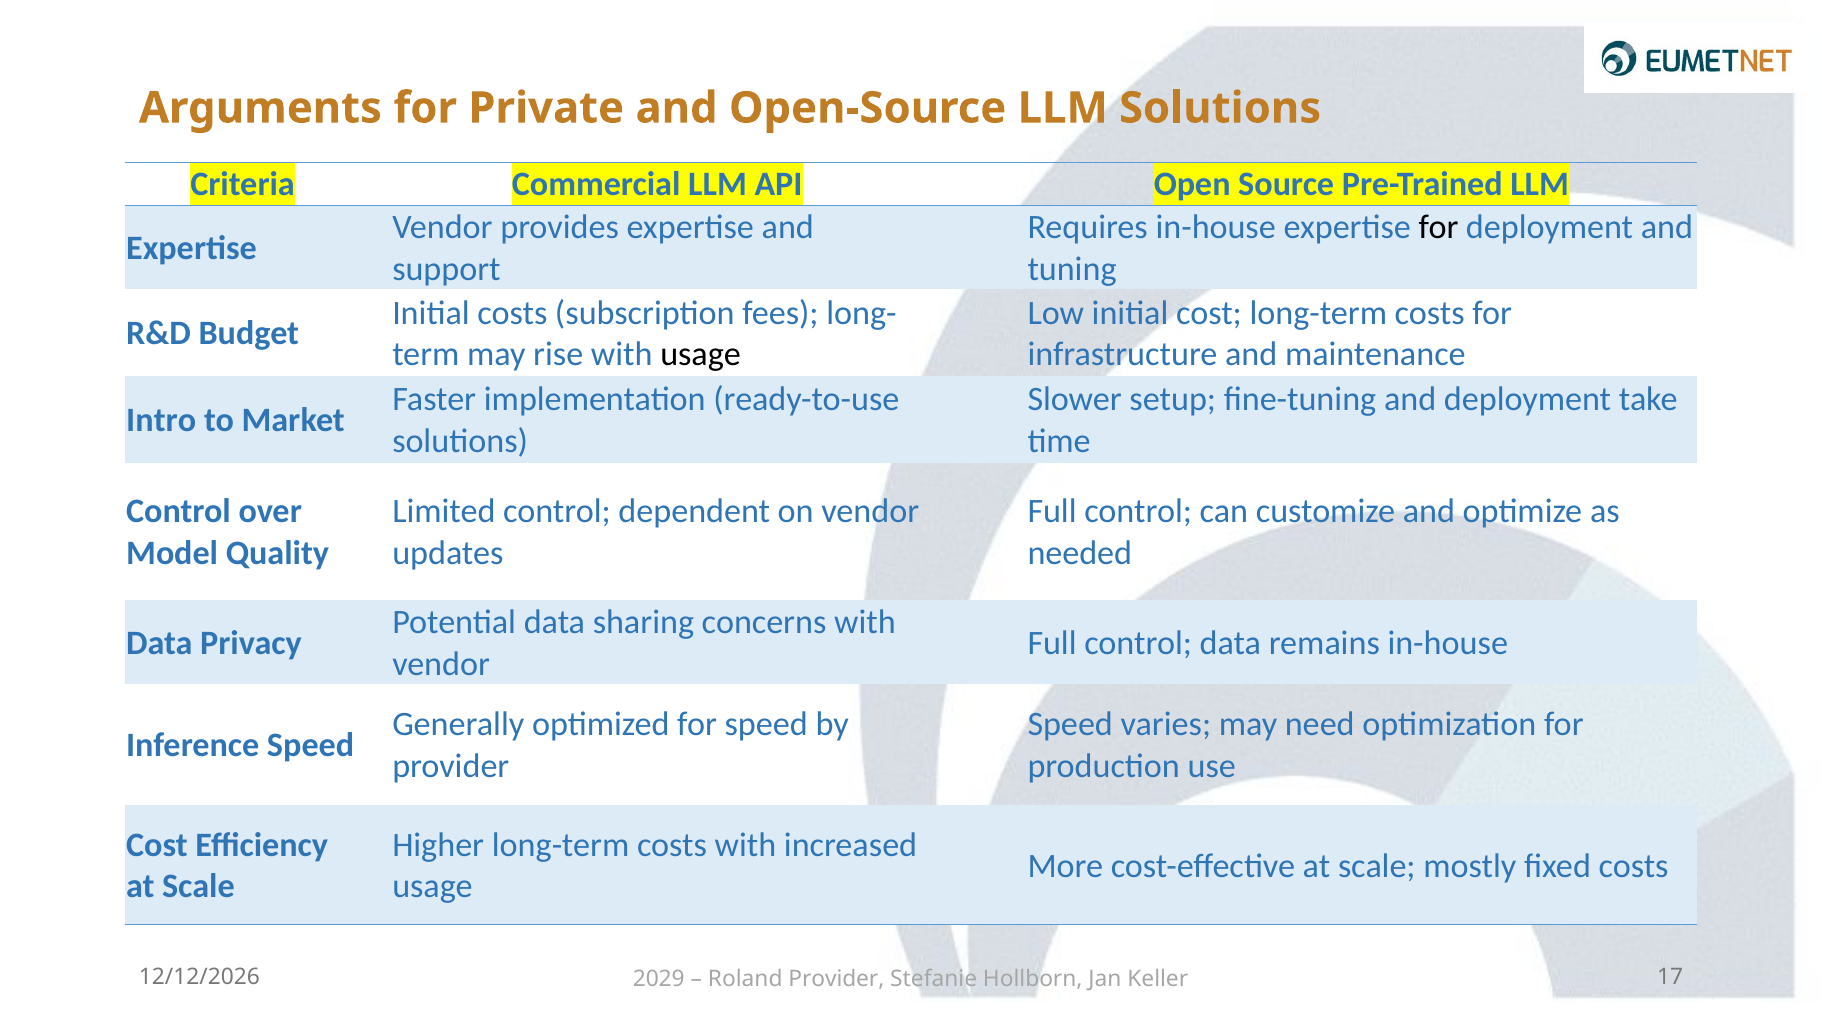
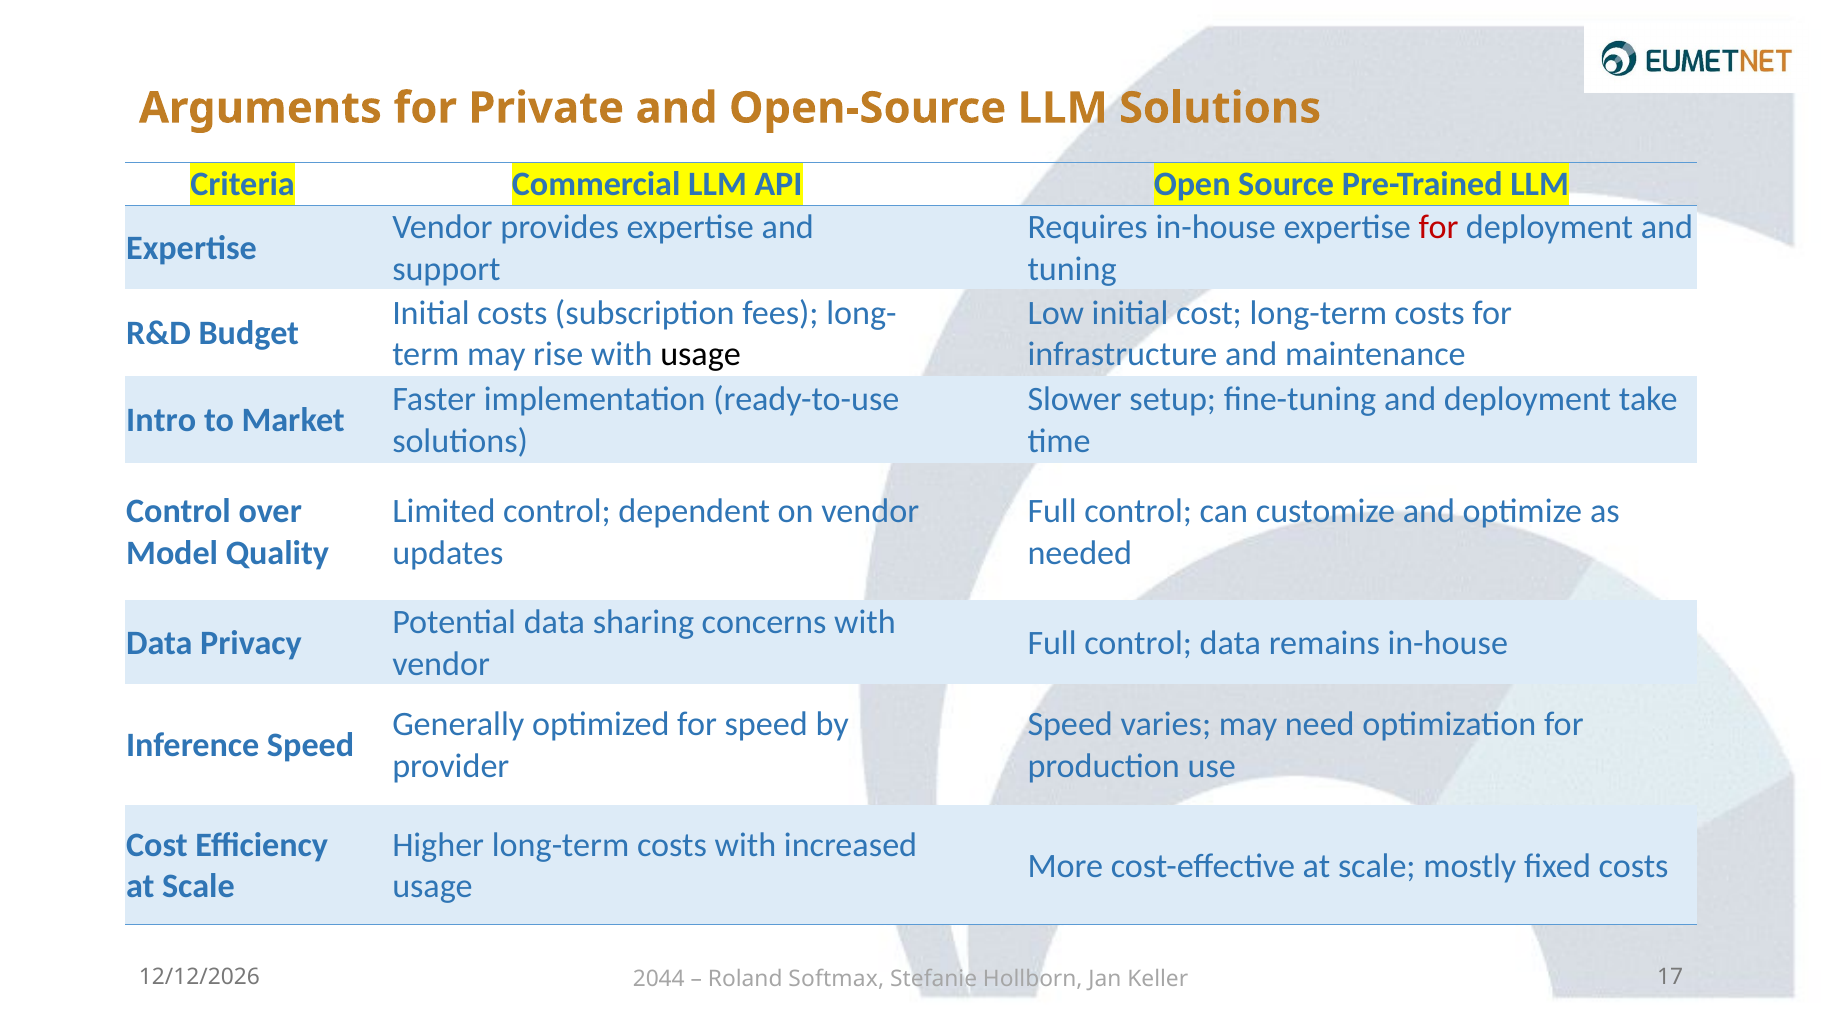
for at (1438, 227) colour: black -> red
2029: 2029 -> 2044
Roland Provider: Provider -> Softmax
